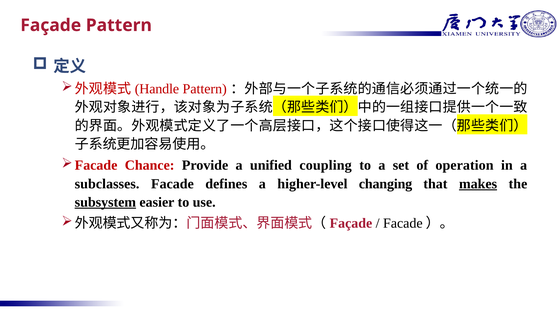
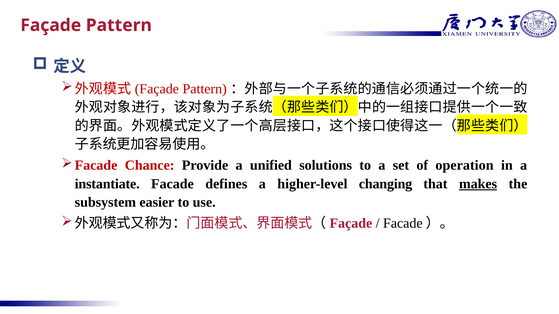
Handle at (157, 89): Handle -> Façade
coupling: coupling -> solutions
subclasses: subclasses -> instantiate
subsystem underline: present -> none
